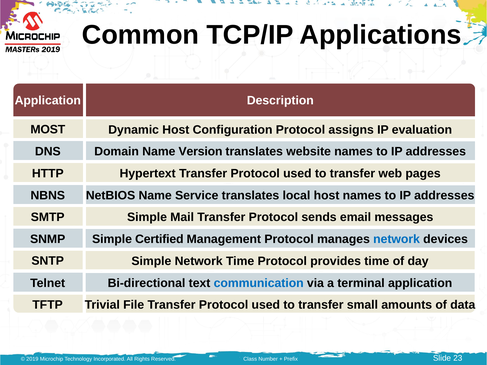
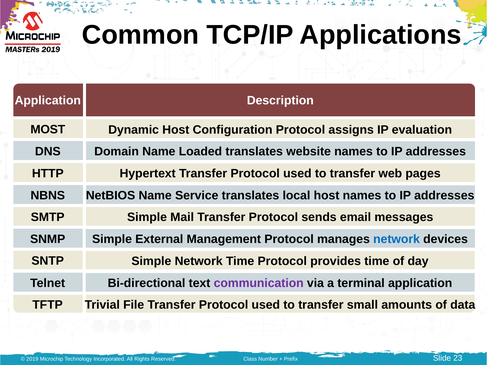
Version: Version -> Loaded
Certified: Certified -> External
communication colour: blue -> purple
